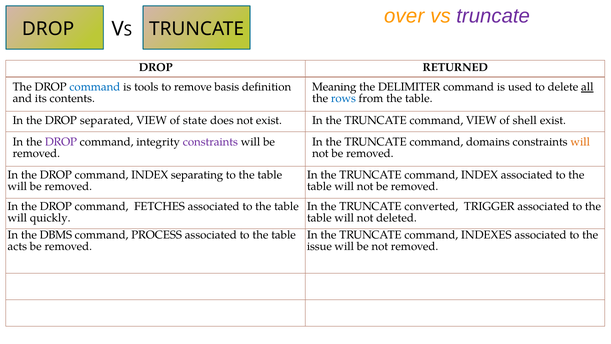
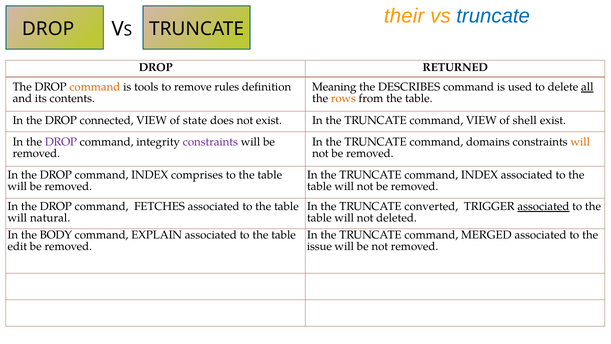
over: over -> their
truncate at (493, 16) colour: purple -> blue
command at (95, 87) colour: blue -> orange
basis: basis -> rules
DELIMITER: DELIMITER -> DESCRIBES
rows colour: blue -> orange
separated: separated -> connected
separating: separating -> comprises
associated at (543, 206) underline: none -> present
quickly: quickly -> natural
DBMS: DBMS -> BODY
PROCESS: PROCESS -> EXPLAIN
INDEXES: INDEXES -> MERGED
acts: acts -> edit
